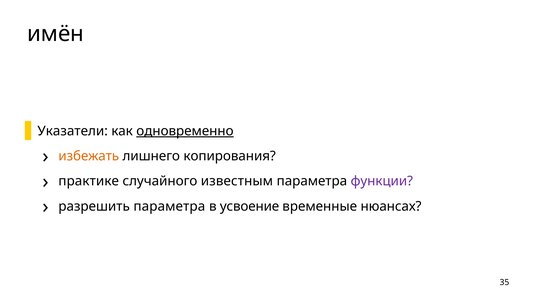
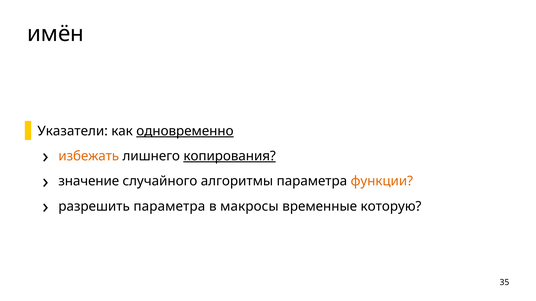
копирования underline: none -> present
практике: практике -> значение
известным: известным -> алгоритмы
функции colour: purple -> orange
усвоение: усвоение -> макросы
нюансах: нюансах -> которую
